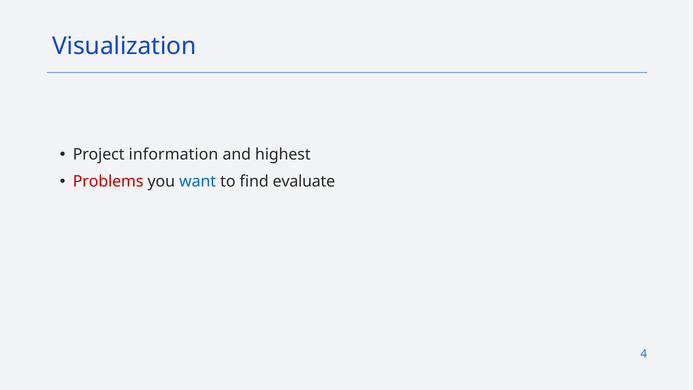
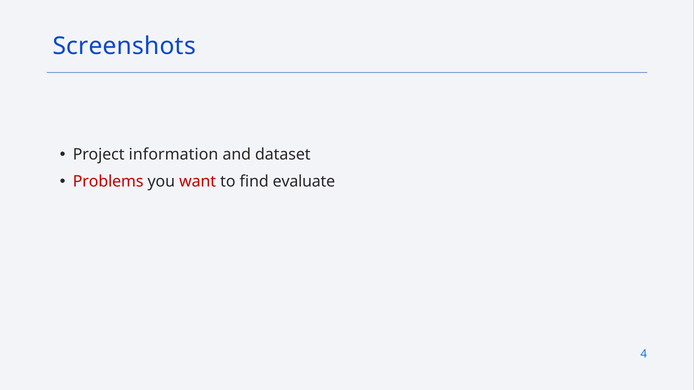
Visualization: Visualization -> Screenshots
highest: highest -> dataset
want colour: blue -> red
